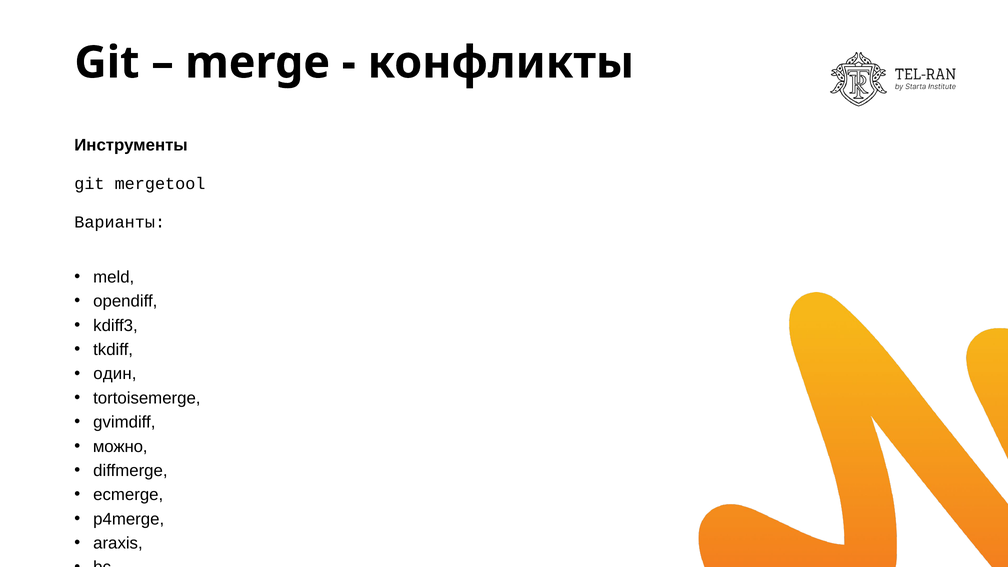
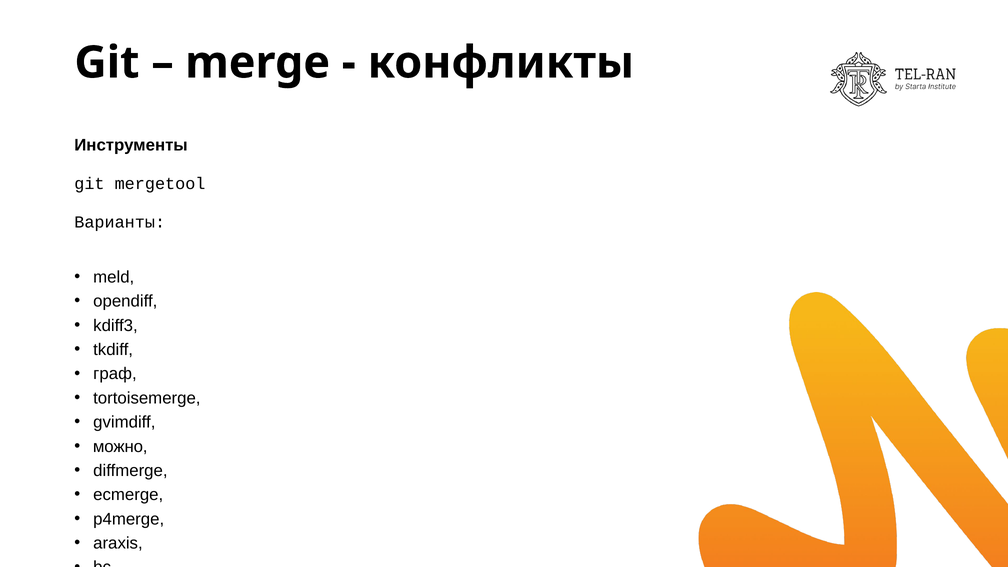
один: один -> граф
